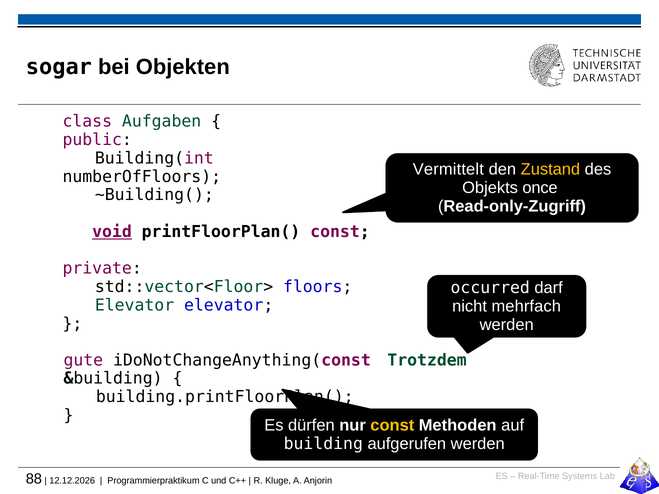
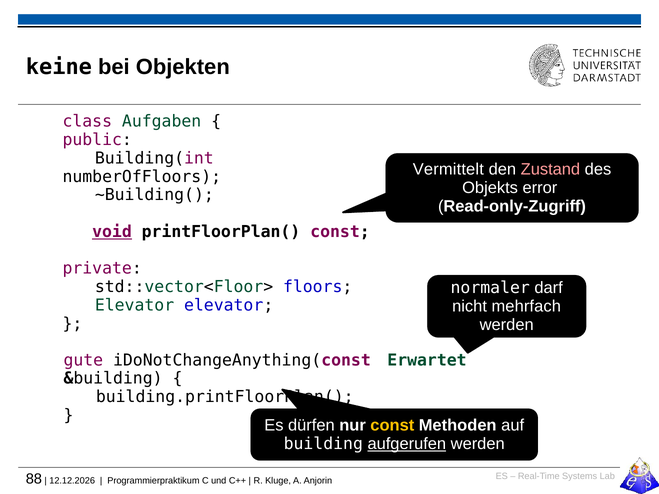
sogar: sogar -> keine
Zustand colour: yellow -> pink
once: once -> error
occurred: occurred -> normaler
Trotzdem: Trotzdem -> Erwartet
aufgerufen underline: none -> present
